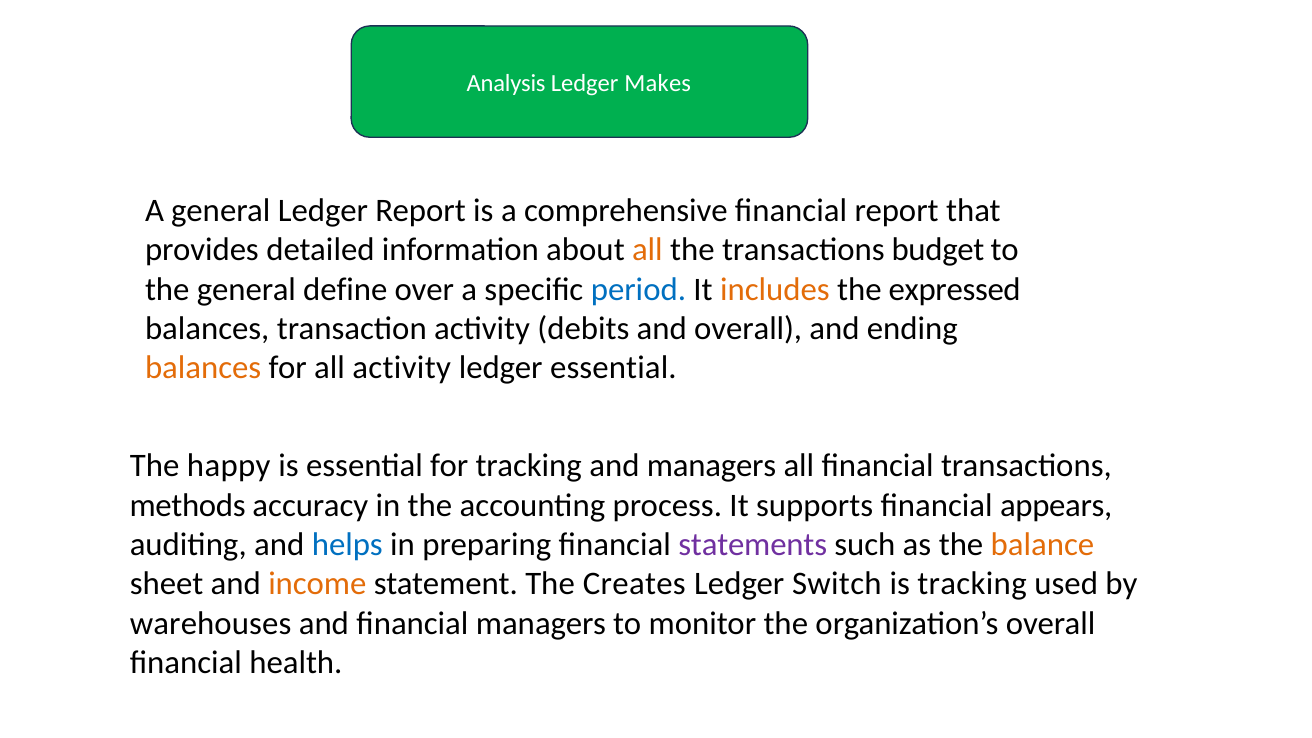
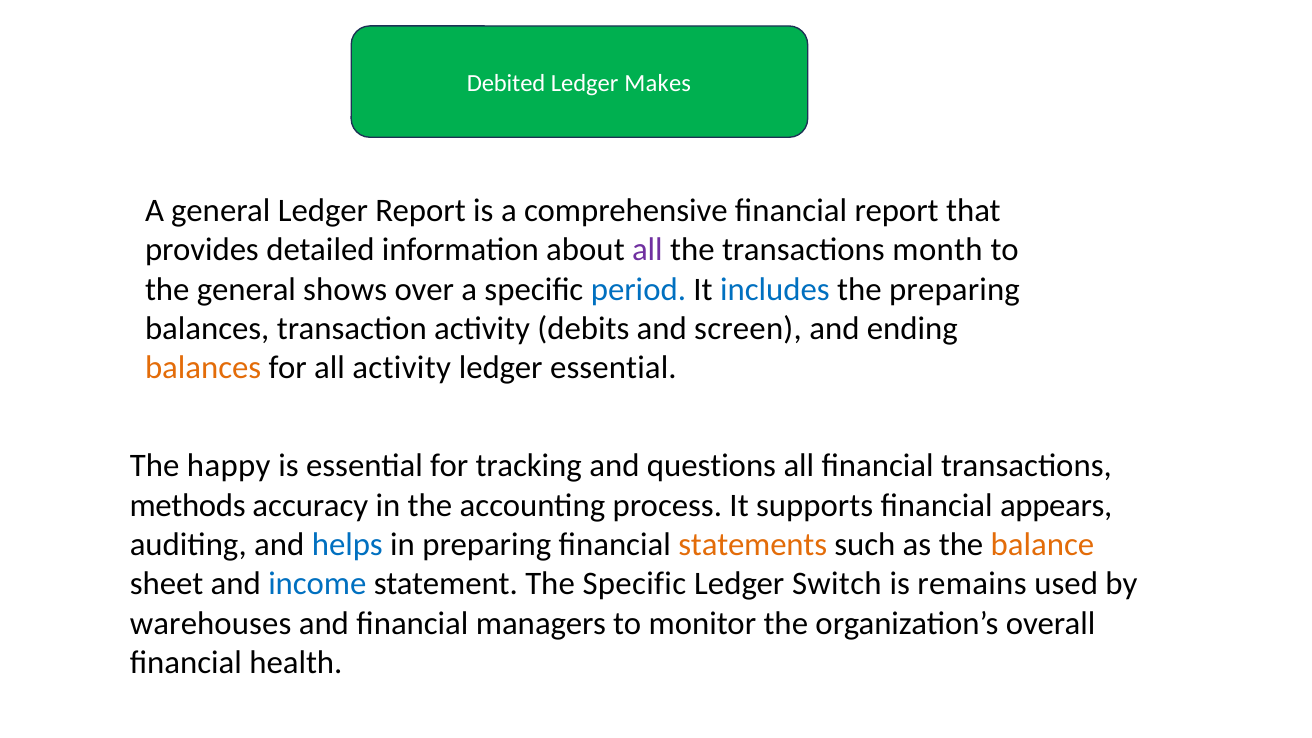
Analysis: Analysis -> Debited
all at (647, 250) colour: orange -> purple
budget: budget -> month
define: define -> shows
includes colour: orange -> blue
the expressed: expressed -> preparing
and overall: overall -> screen
and managers: managers -> questions
statements colour: purple -> orange
income colour: orange -> blue
The Creates: Creates -> Specific
is tracking: tracking -> remains
